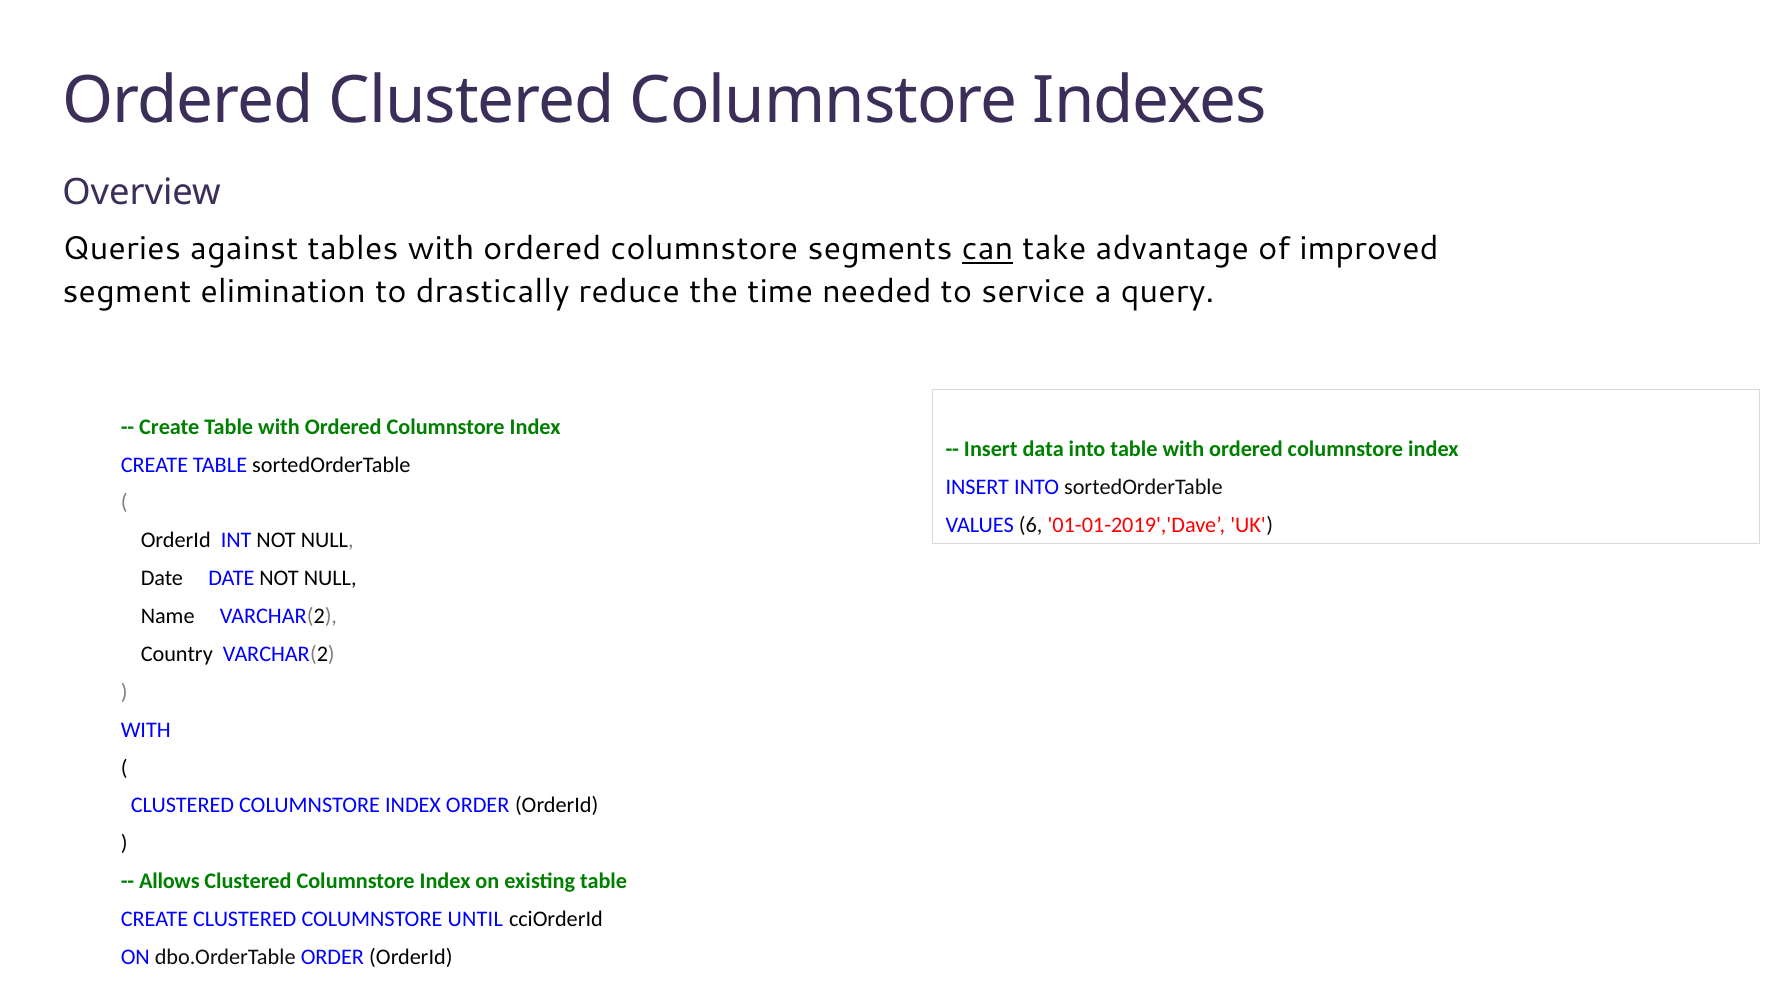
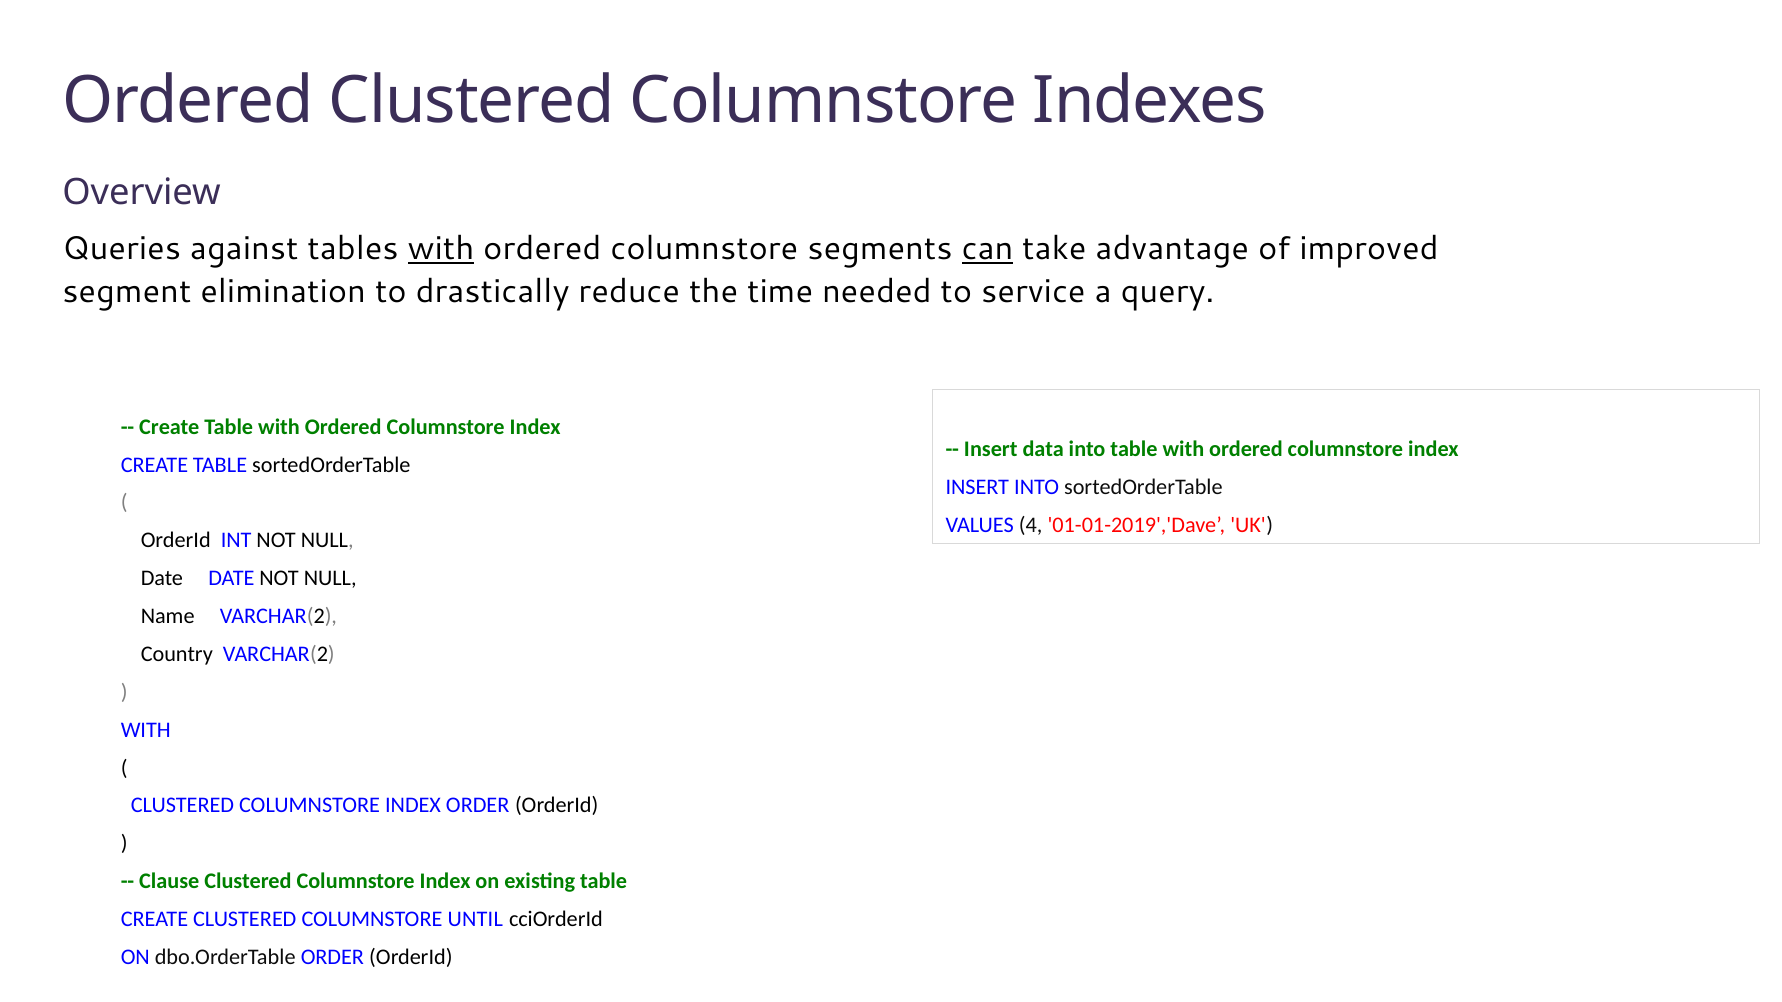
with at (441, 249) underline: none -> present
6: 6 -> 4
Allows: Allows -> Clause
